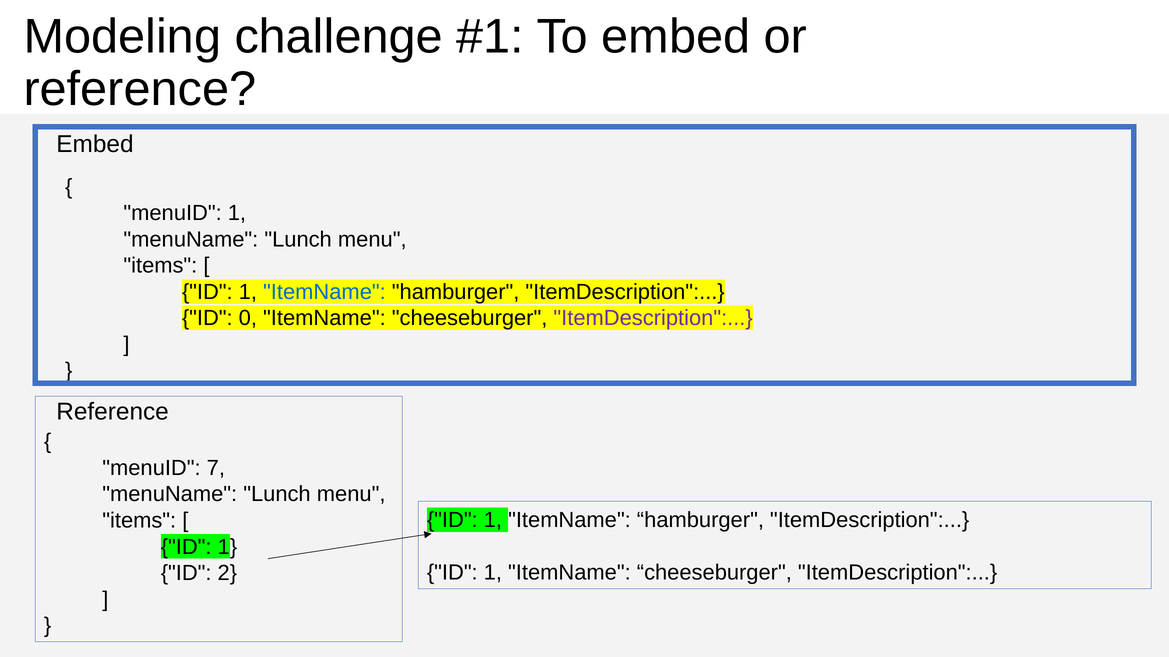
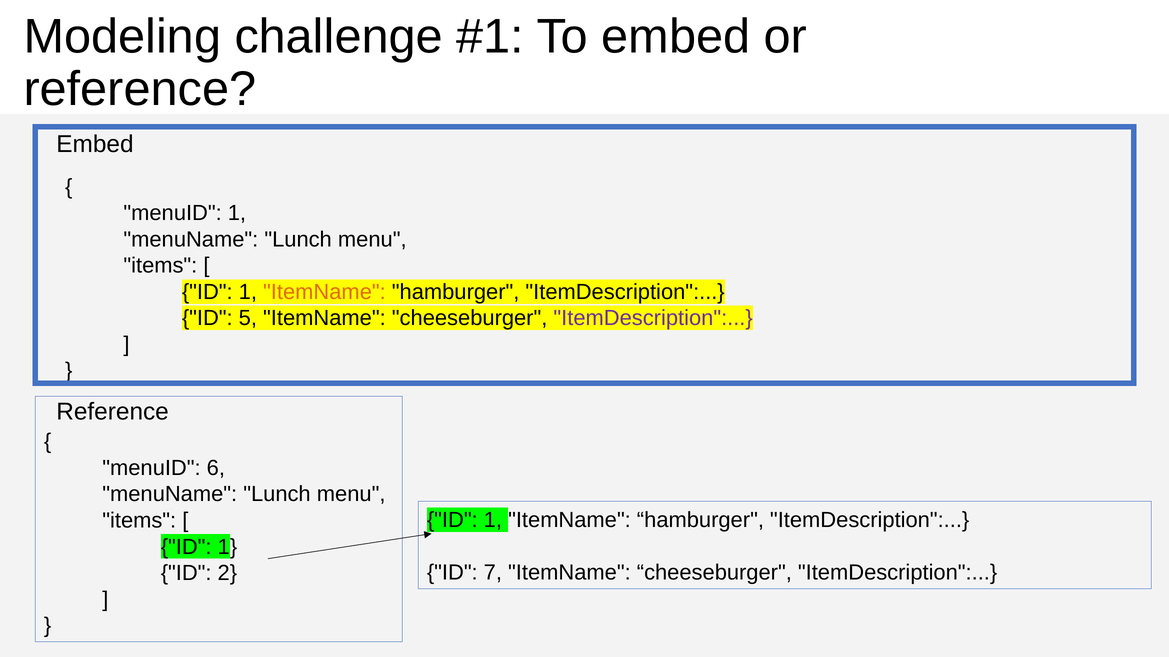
ItemName at (324, 292) colour: blue -> orange
0: 0 -> 5
7: 7 -> 6
1 at (493, 573): 1 -> 7
